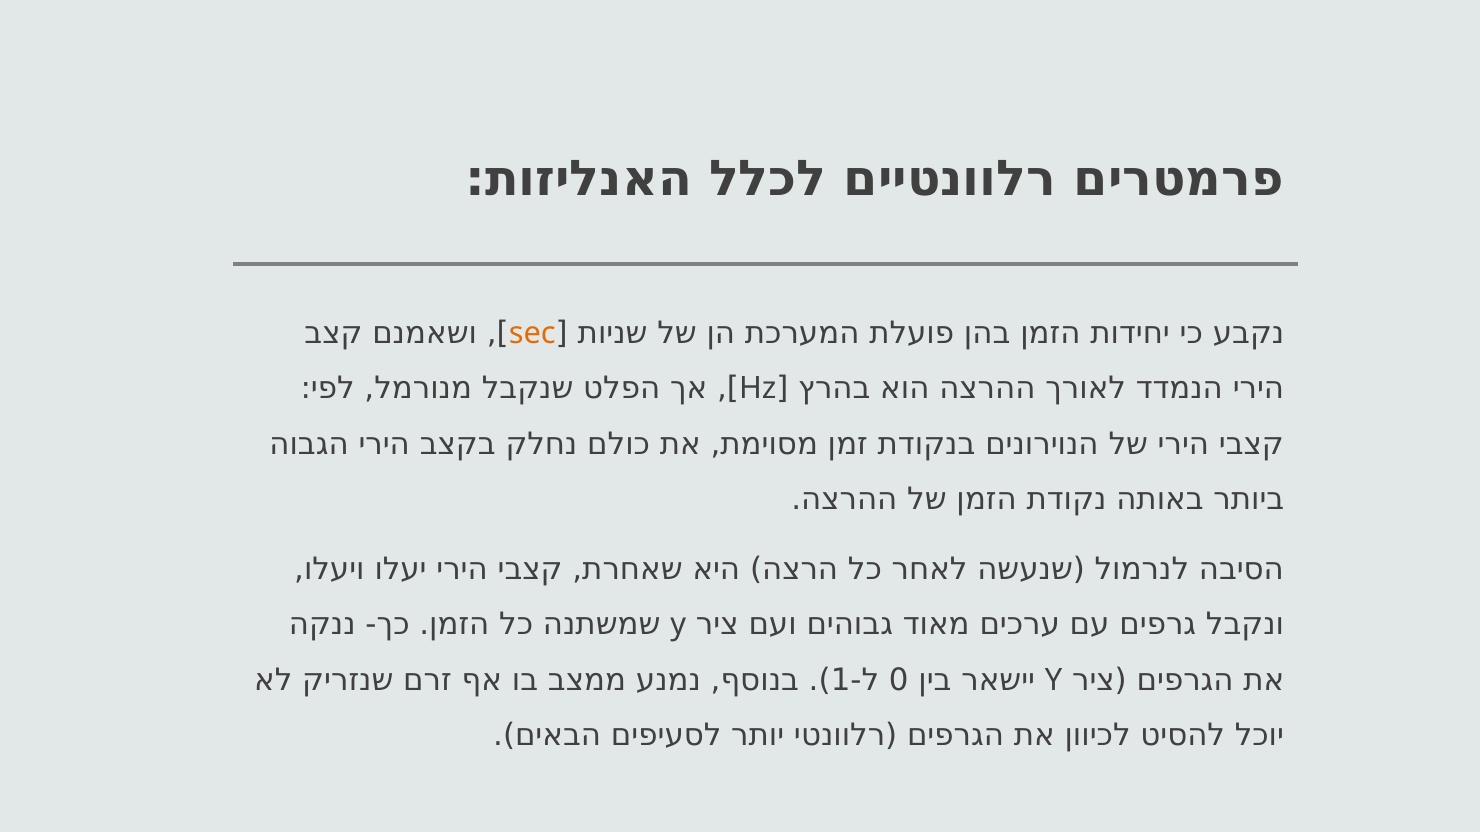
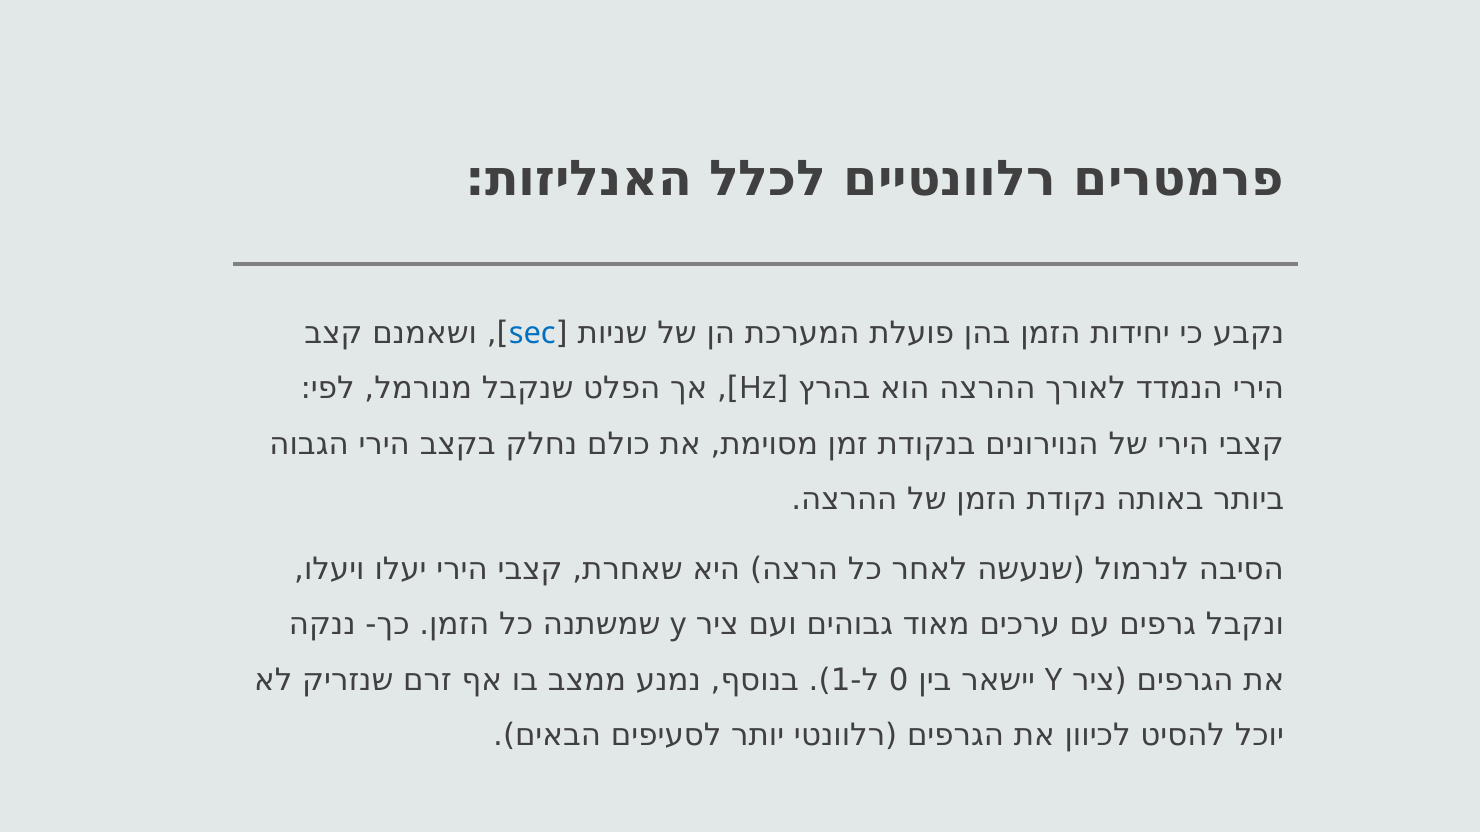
sec colour: orange -> blue
